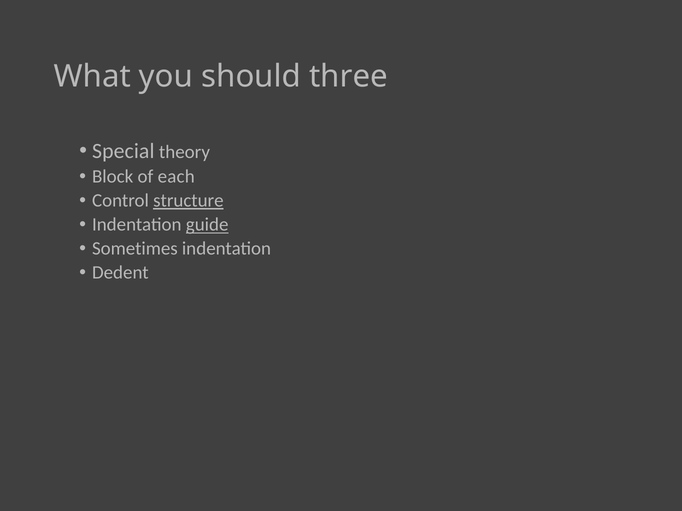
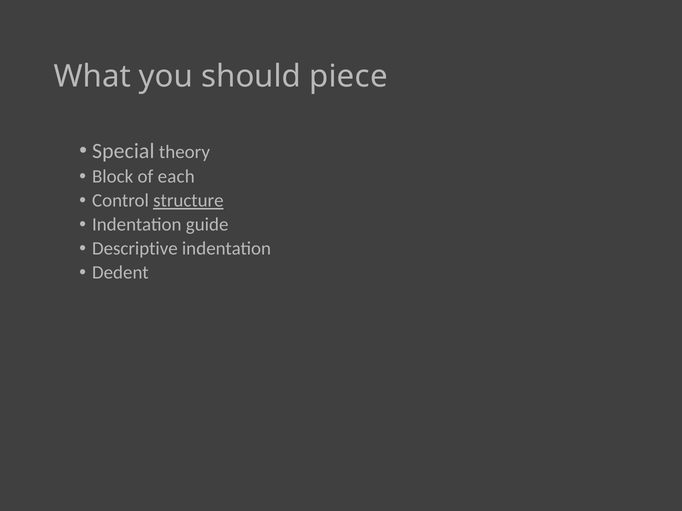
three: three -> piece
guide underline: present -> none
Sometimes: Sometimes -> Descriptive
